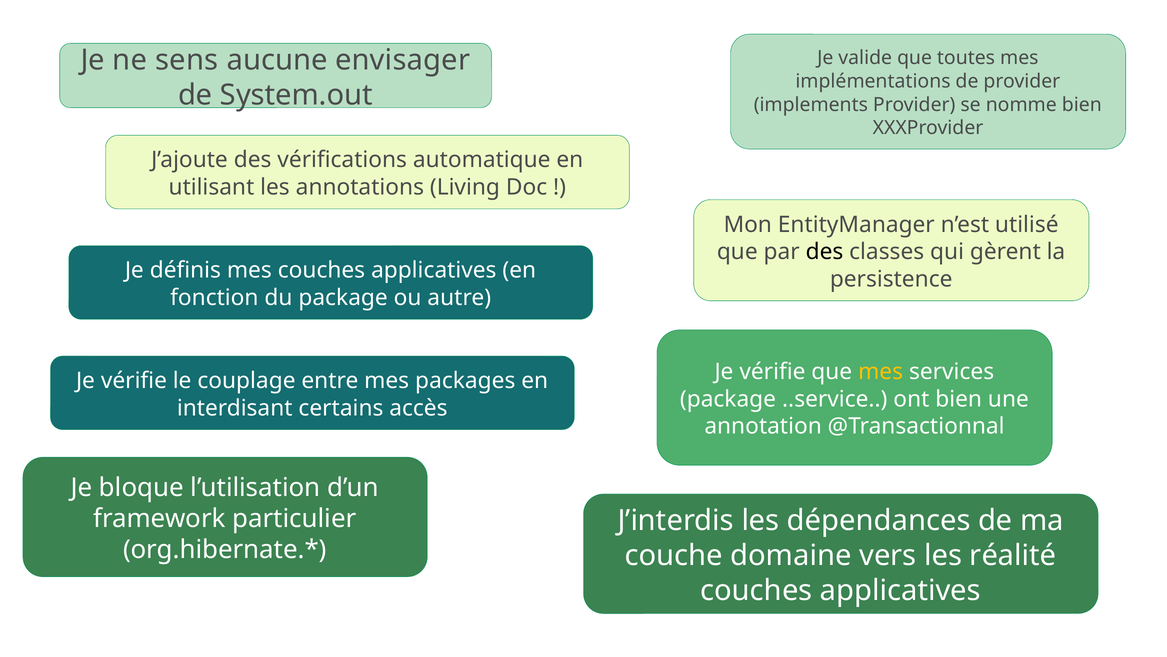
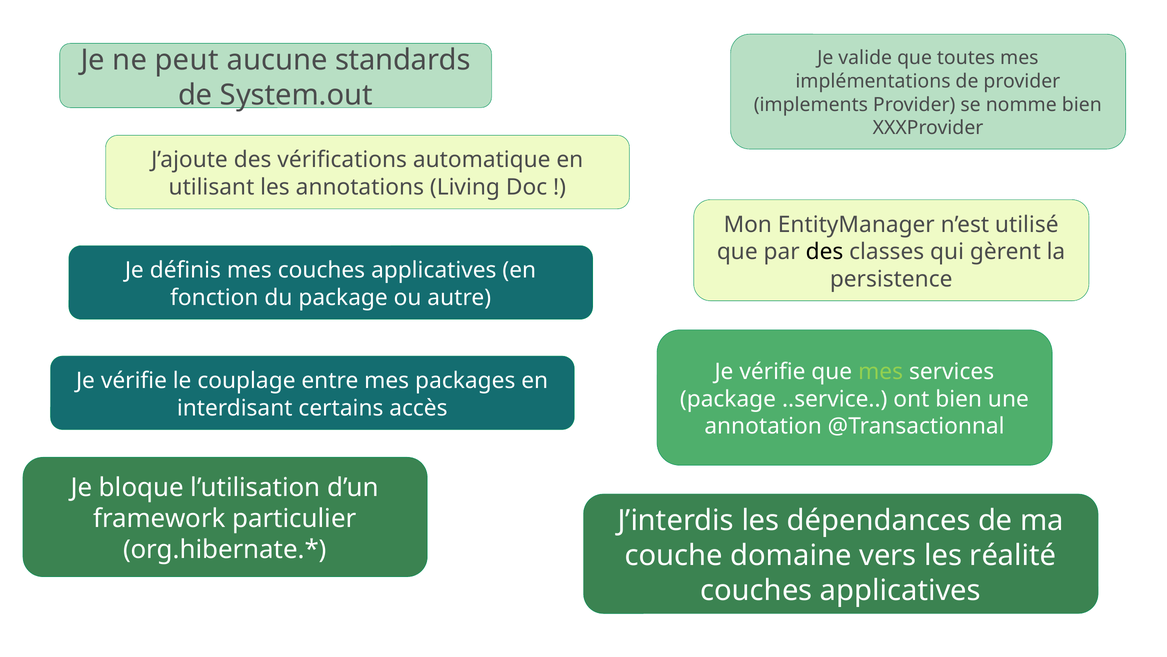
sens: sens -> peut
envisager: envisager -> standards
mes at (881, 372) colour: yellow -> light green
